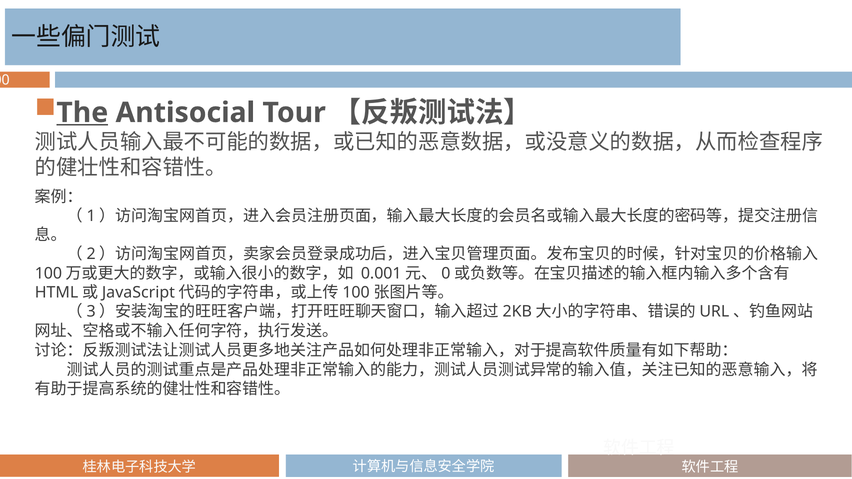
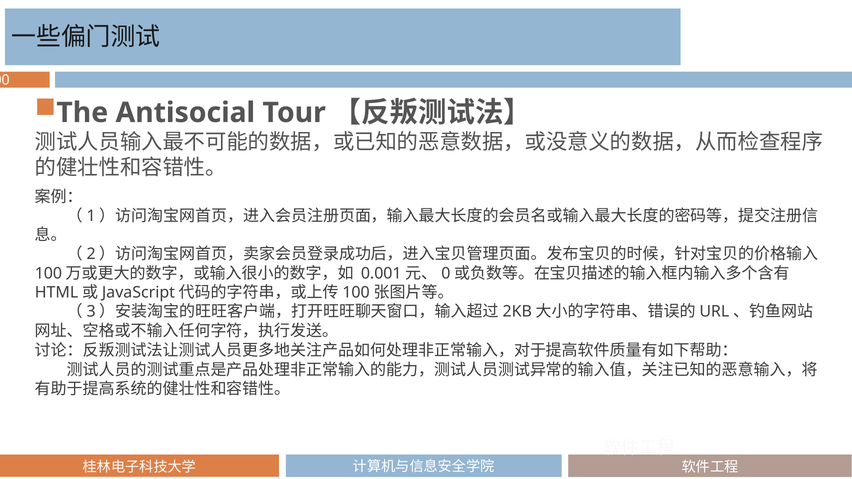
The underline: present -> none
